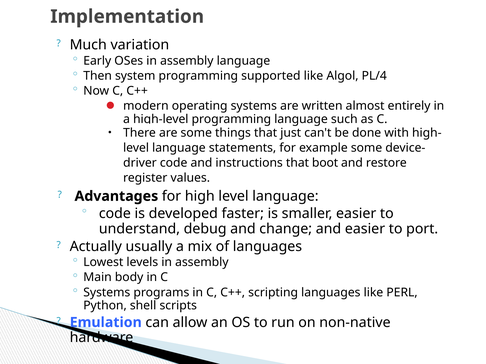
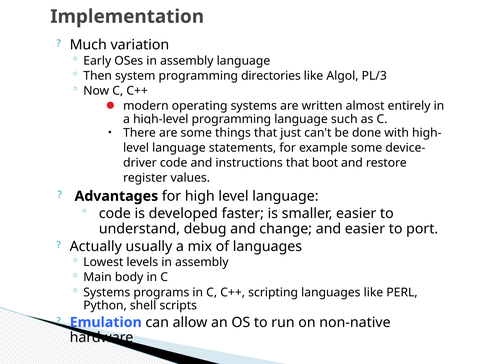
supported: supported -> directories
PL/4: PL/4 -> PL/3
